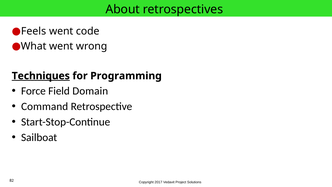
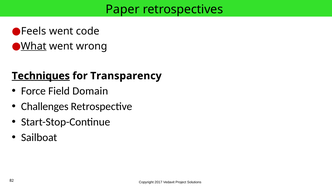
About: About -> Paper
What underline: none -> present
Programming: Programming -> Transparency
Command: Command -> Challenges
